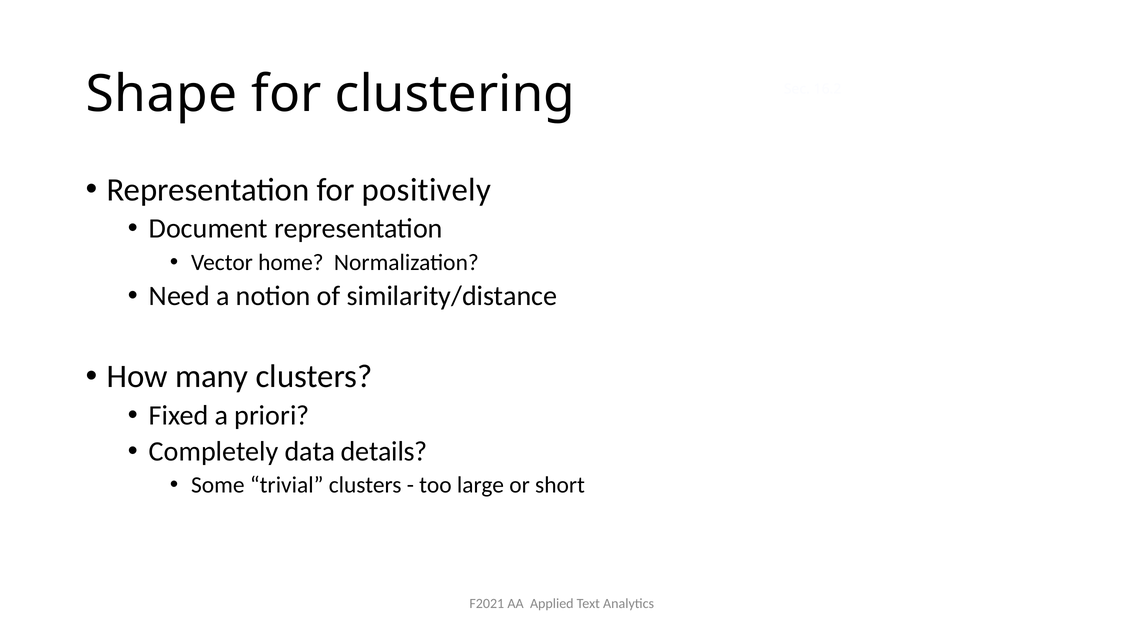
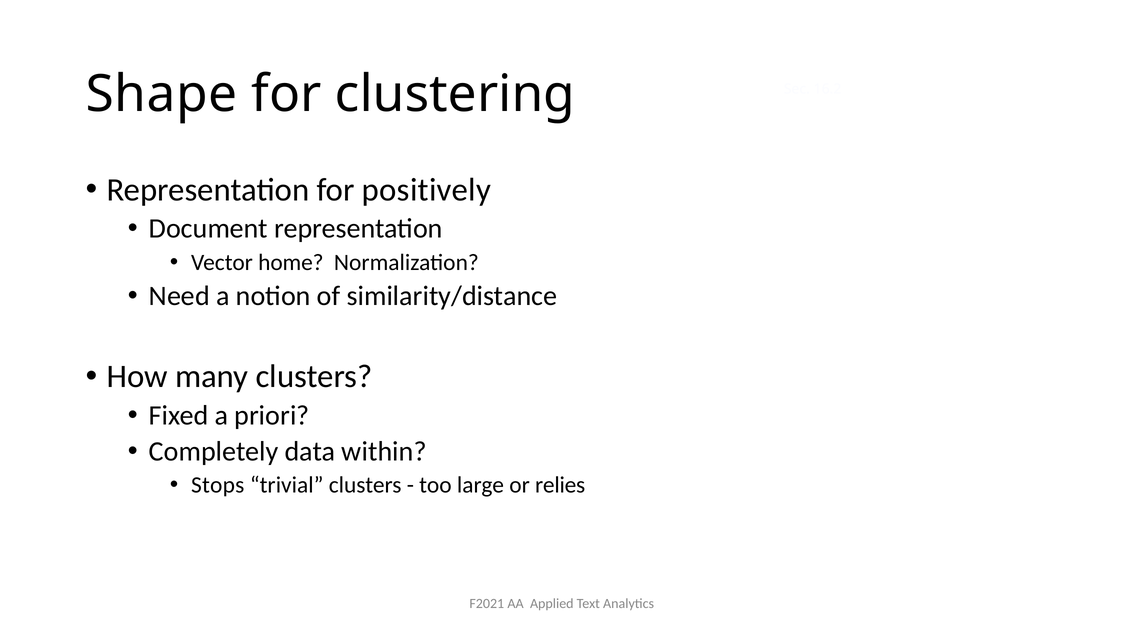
details: details -> within
Some: Some -> Stops
short: short -> relies
